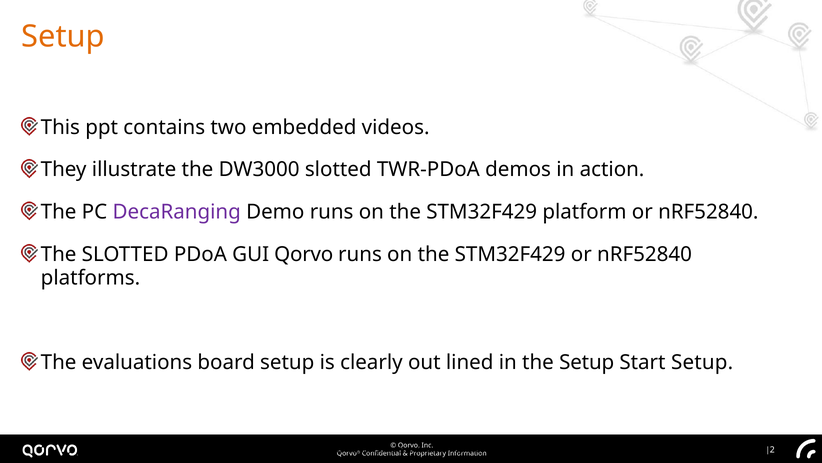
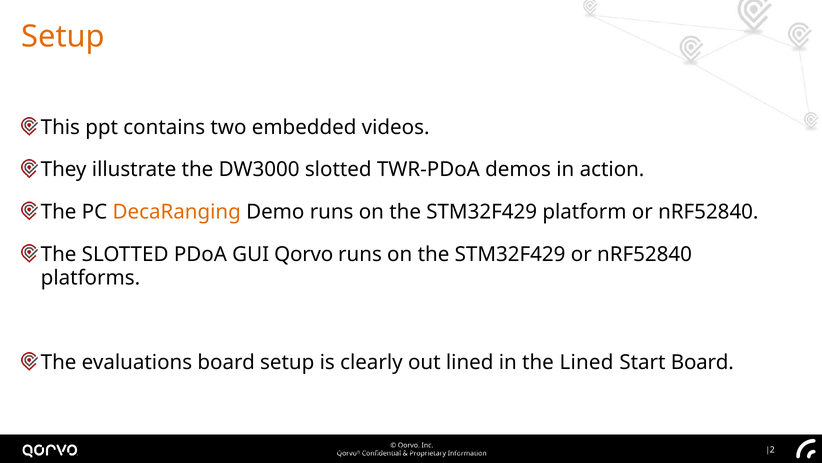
DecaRanging colour: purple -> orange
the Setup: Setup -> Lined
Start Setup: Setup -> Board
